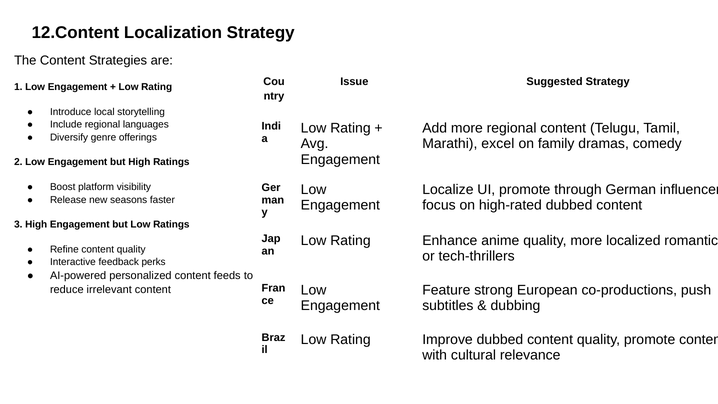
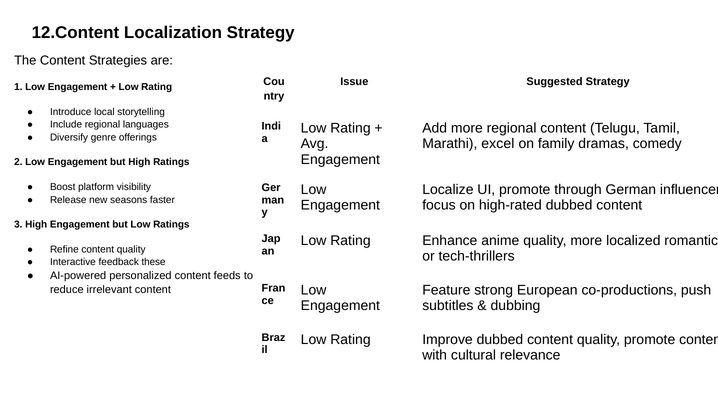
perks: perks -> these
